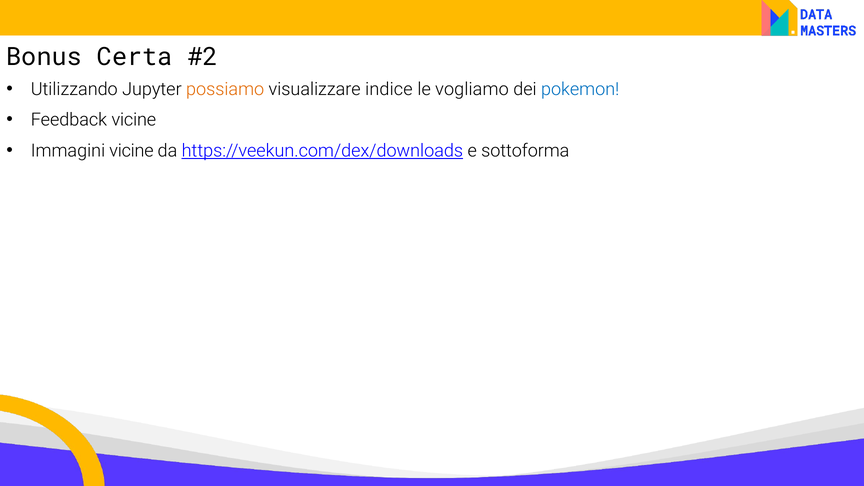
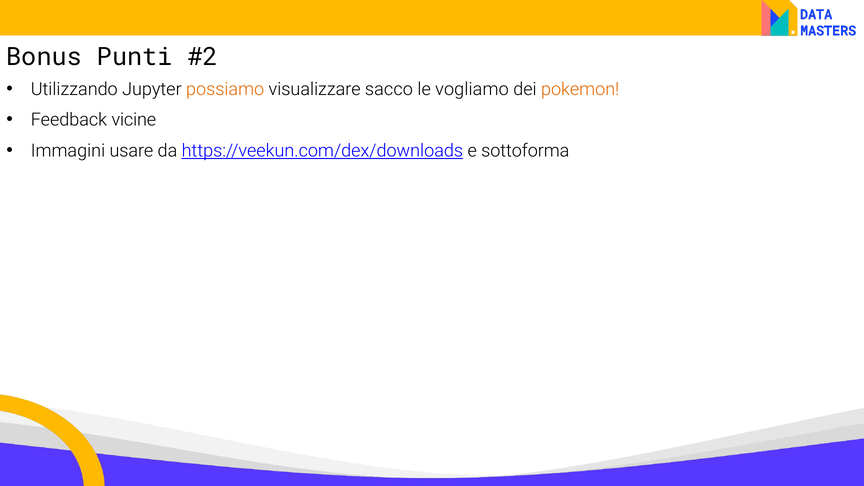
Certa: Certa -> Punti
indice: indice -> sacco
pokemon colour: blue -> orange
Immagini vicine: vicine -> usare
